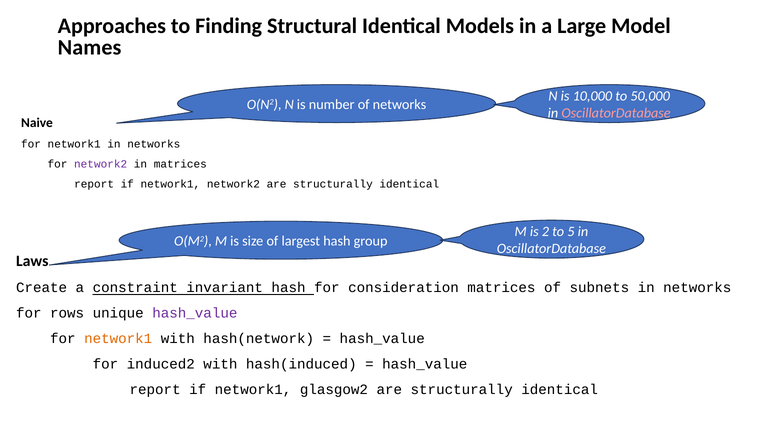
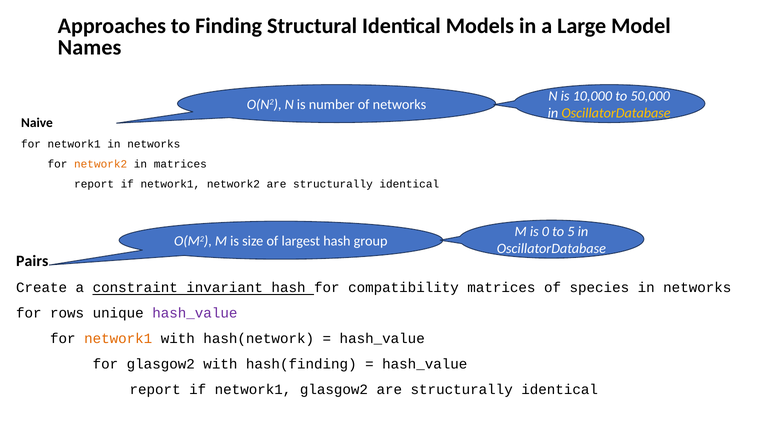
OscillatorDatabase at (616, 113) colour: pink -> yellow
network2 at (101, 164) colour: purple -> orange
2: 2 -> 0
Laws: Laws -> Pairs
consideration: consideration -> compatibility
subnets: subnets -> species
for induced2: induced2 -> glasgow2
hash(induced: hash(induced -> hash(finding
